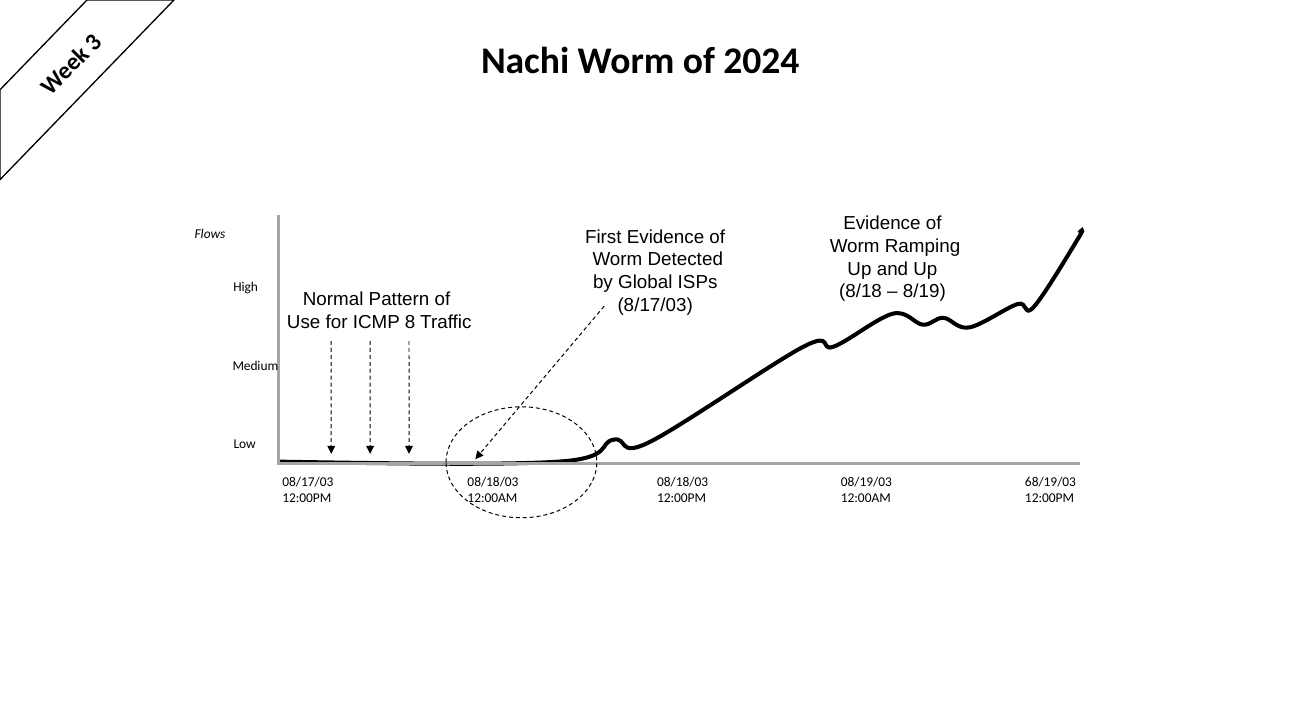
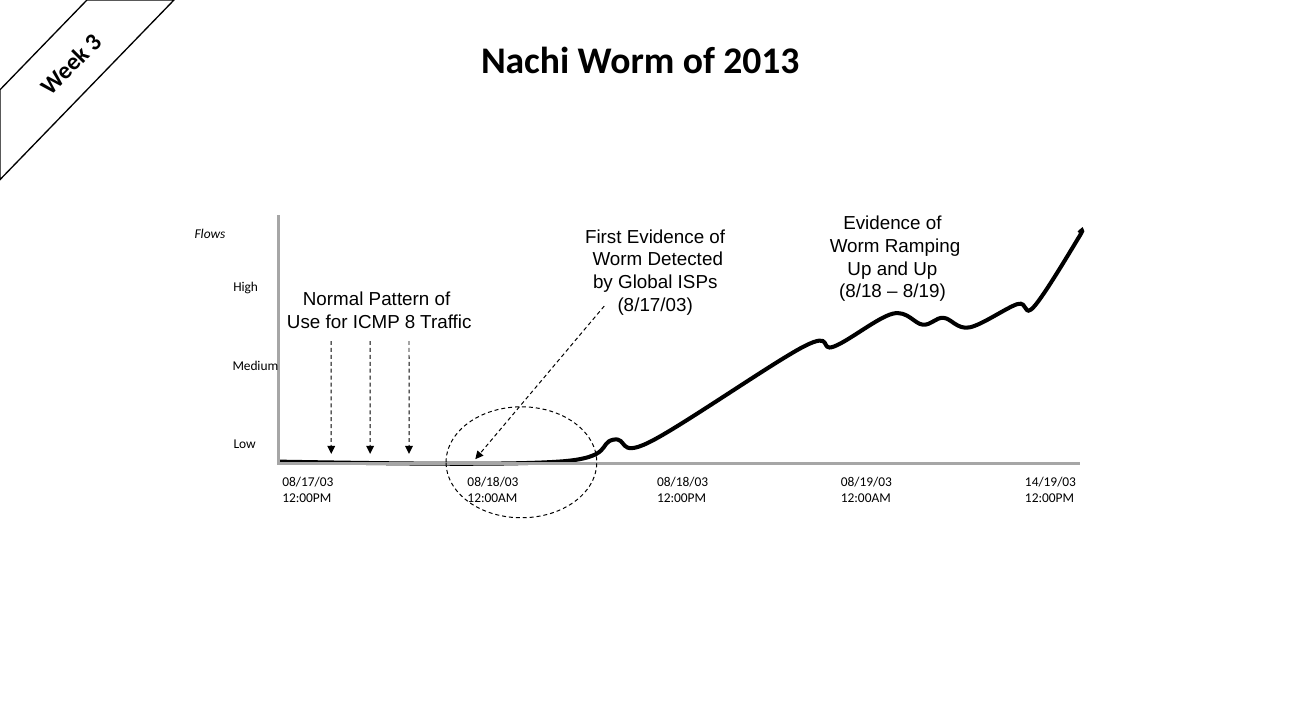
2024: 2024 -> 2013
68/19/03: 68/19/03 -> 14/19/03
